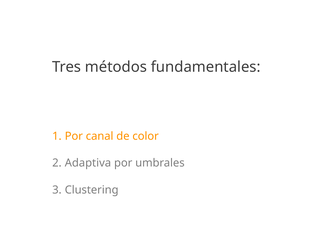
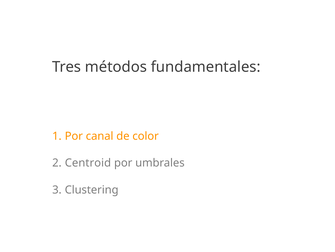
Adaptiva: Adaptiva -> Centroid
